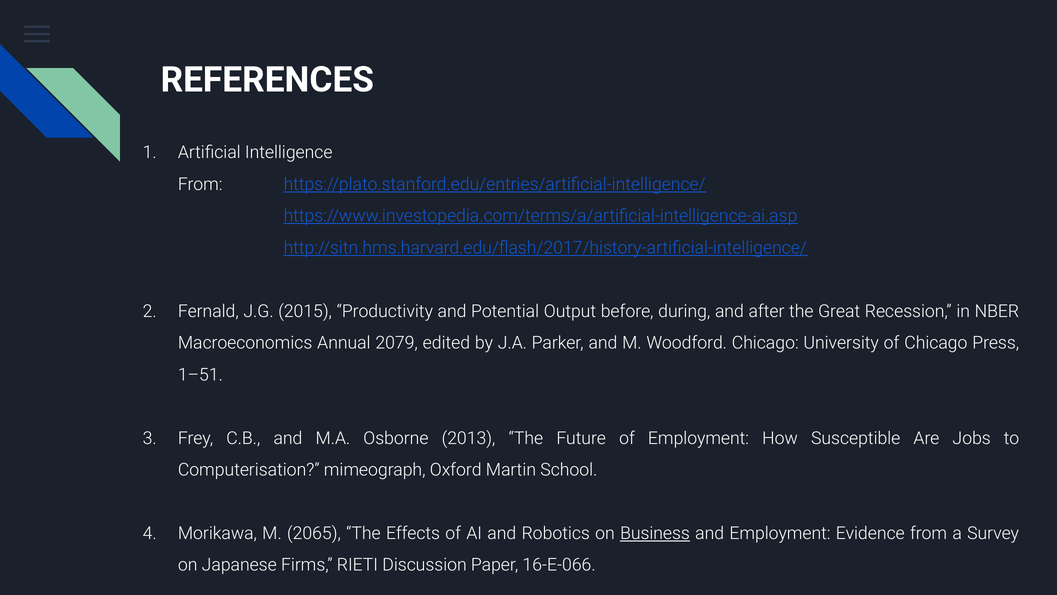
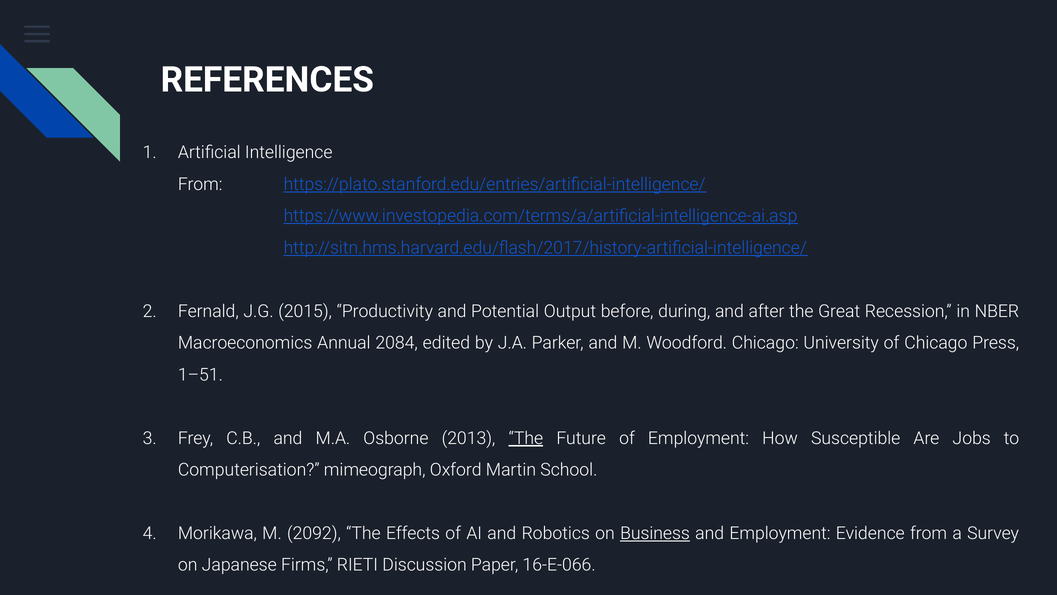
2079: 2079 -> 2084
The at (526, 438) underline: none -> present
2065: 2065 -> 2092
